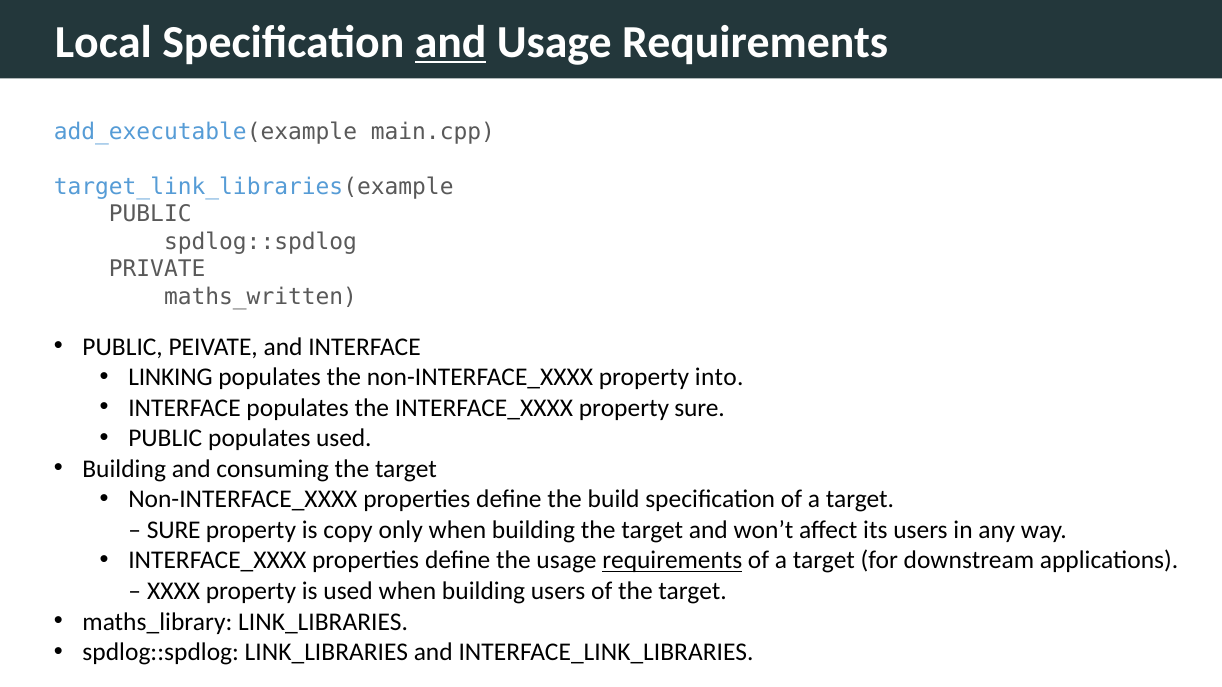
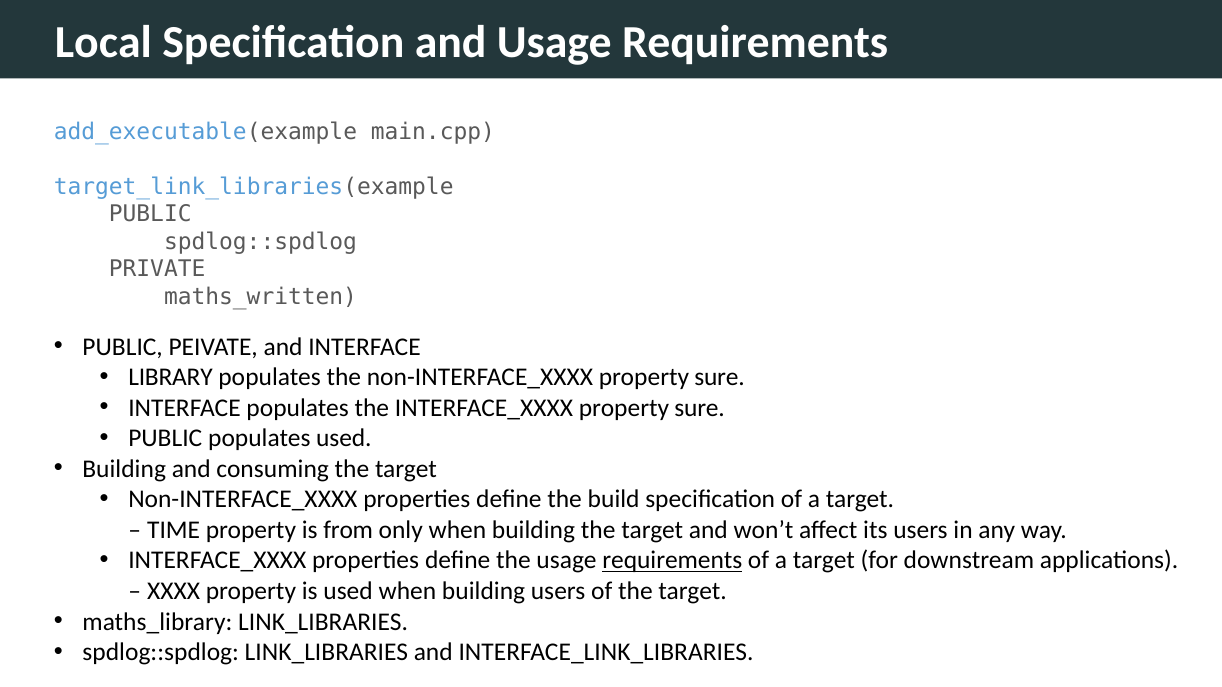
and at (451, 42) underline: present -> none
LINKING: LINKING -> LIBRARY
non-INTERFACE_XXXX property into: into -> sure
SURE at (174, 530): SURE -> TIME
copy: copy -> from
